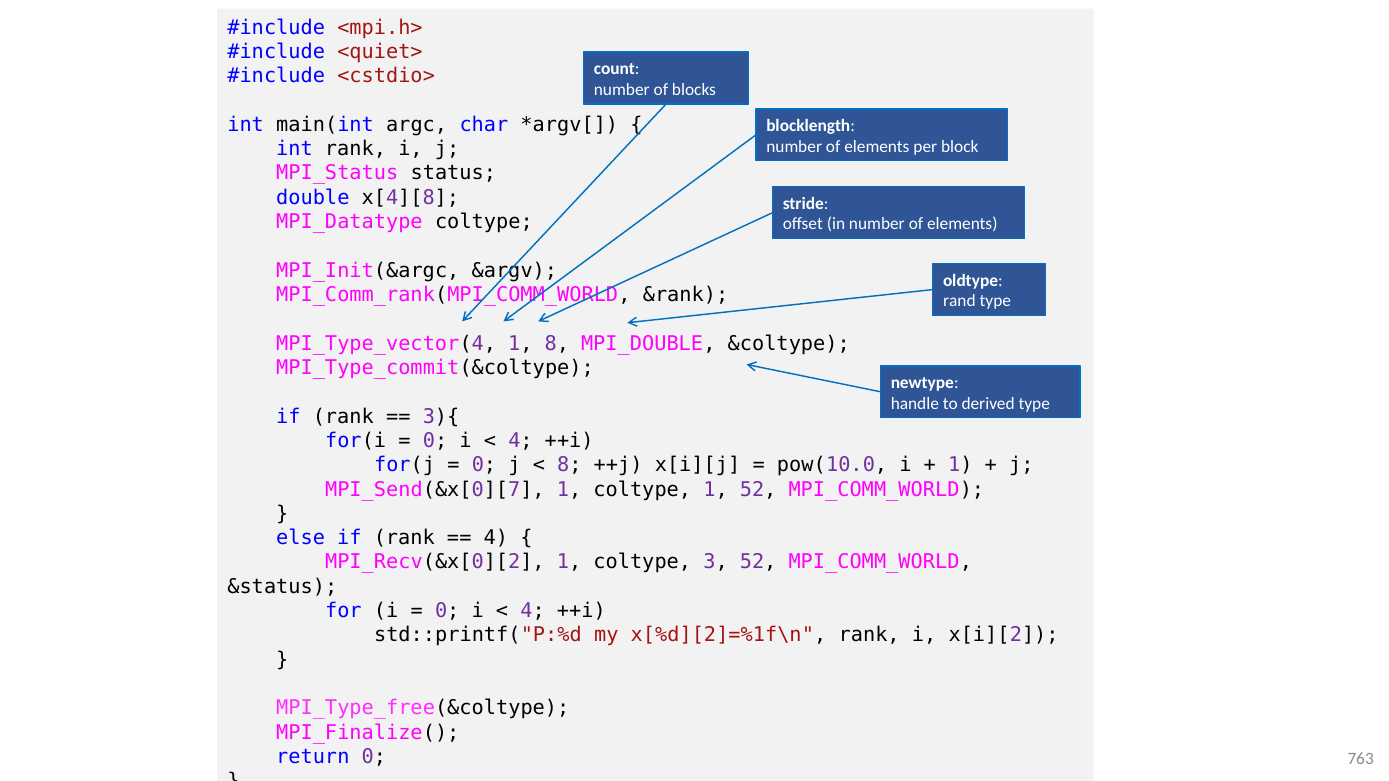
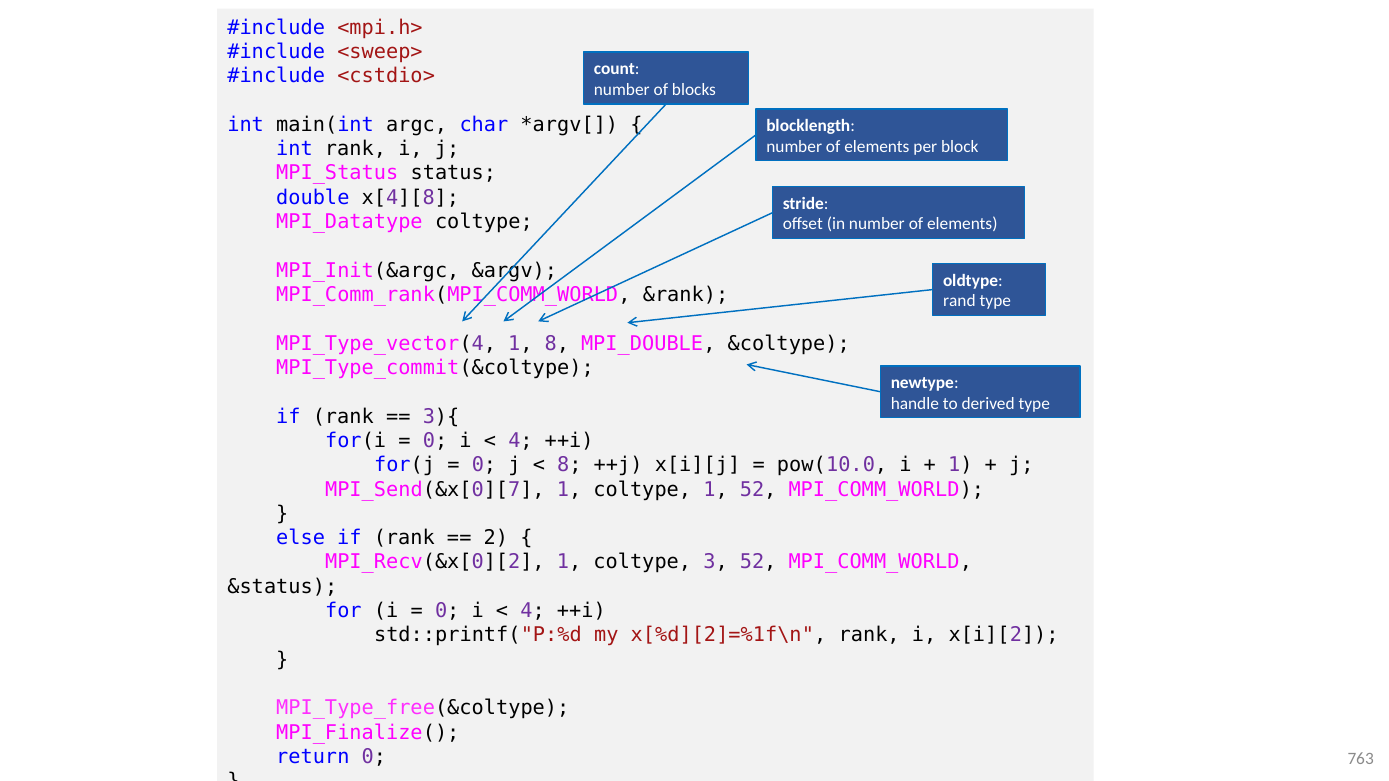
<quiet>: <quiet> -> <sweep>
4 at (496, 538): 4 -> 2
